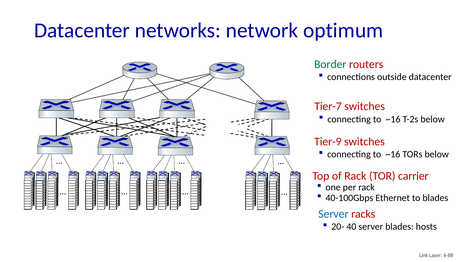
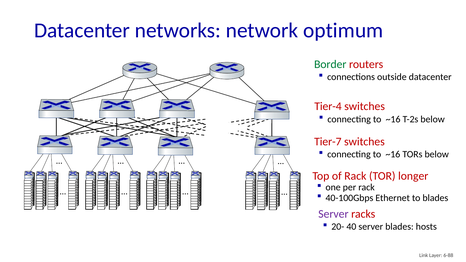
Tier-7: Tier-7 -> Tier-4
Tier-9: Tier-9 -> Tier-7
carrier: carrier -> longer
Server at (333, 214) colour: blue -> purple
